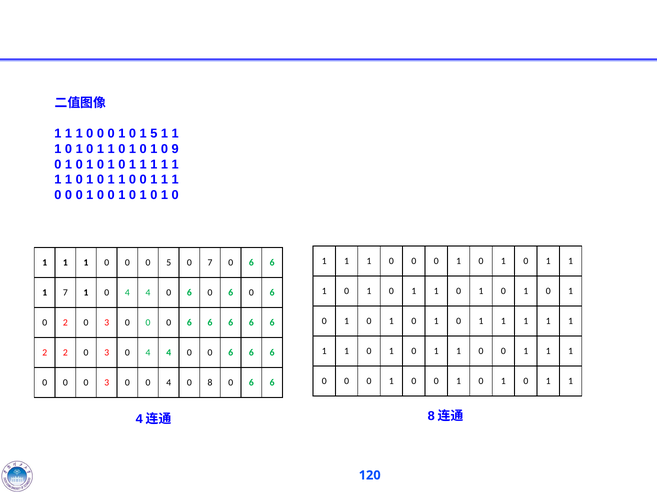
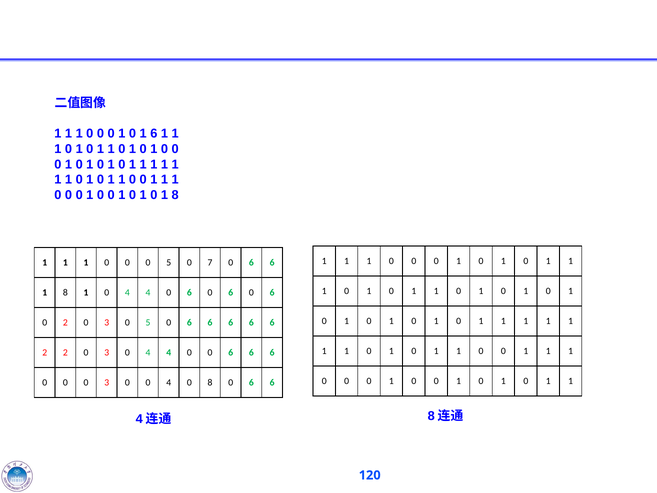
1 5: 5 -> 6
9 at (175, 149): 9 -> 0
0 at (175, 195): 0 -> 8
7 at (65, 292): 7 -> 8
0 at (148, 322): 0 -> 5
